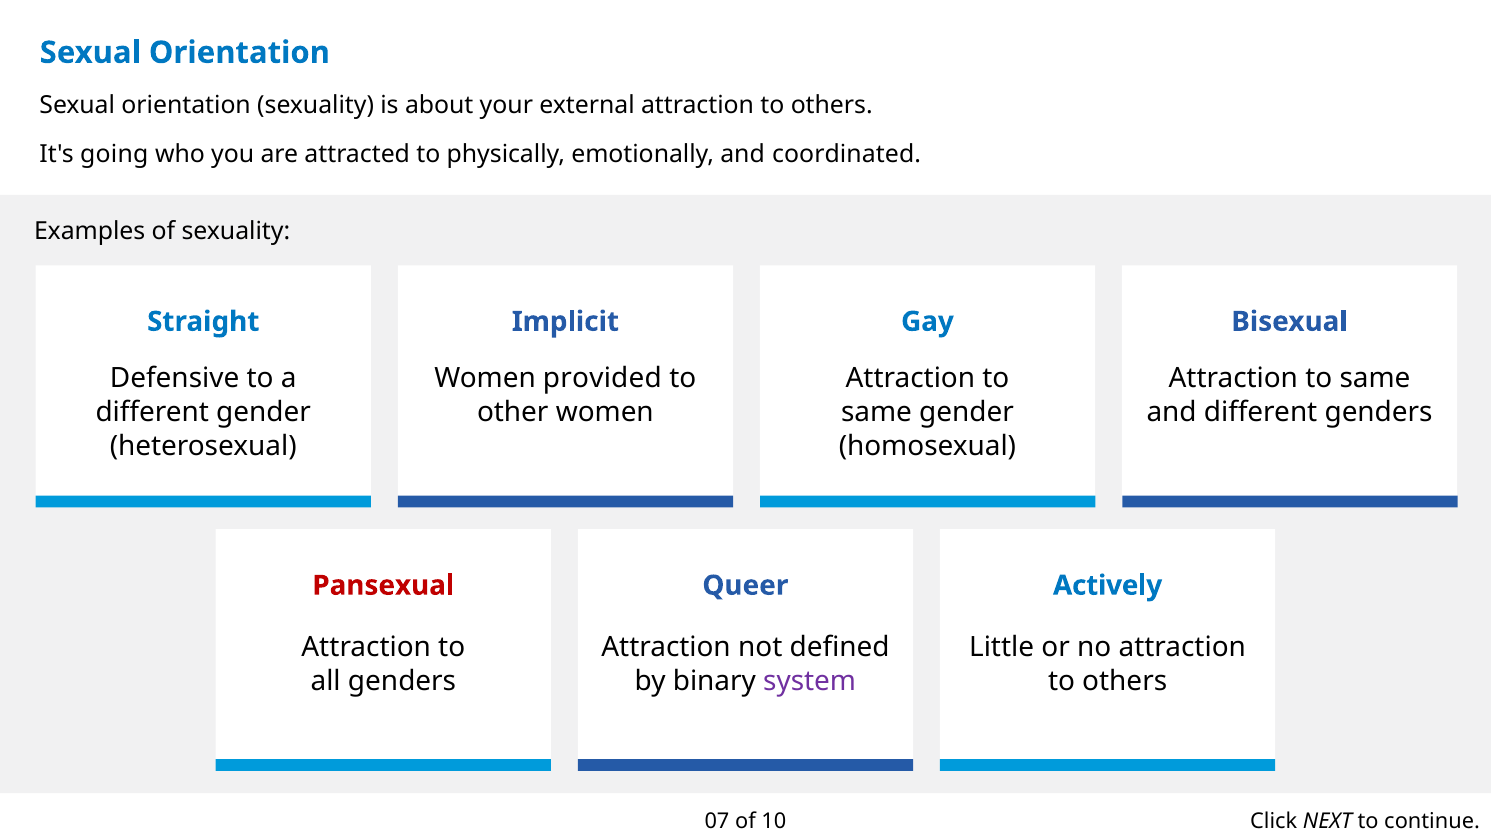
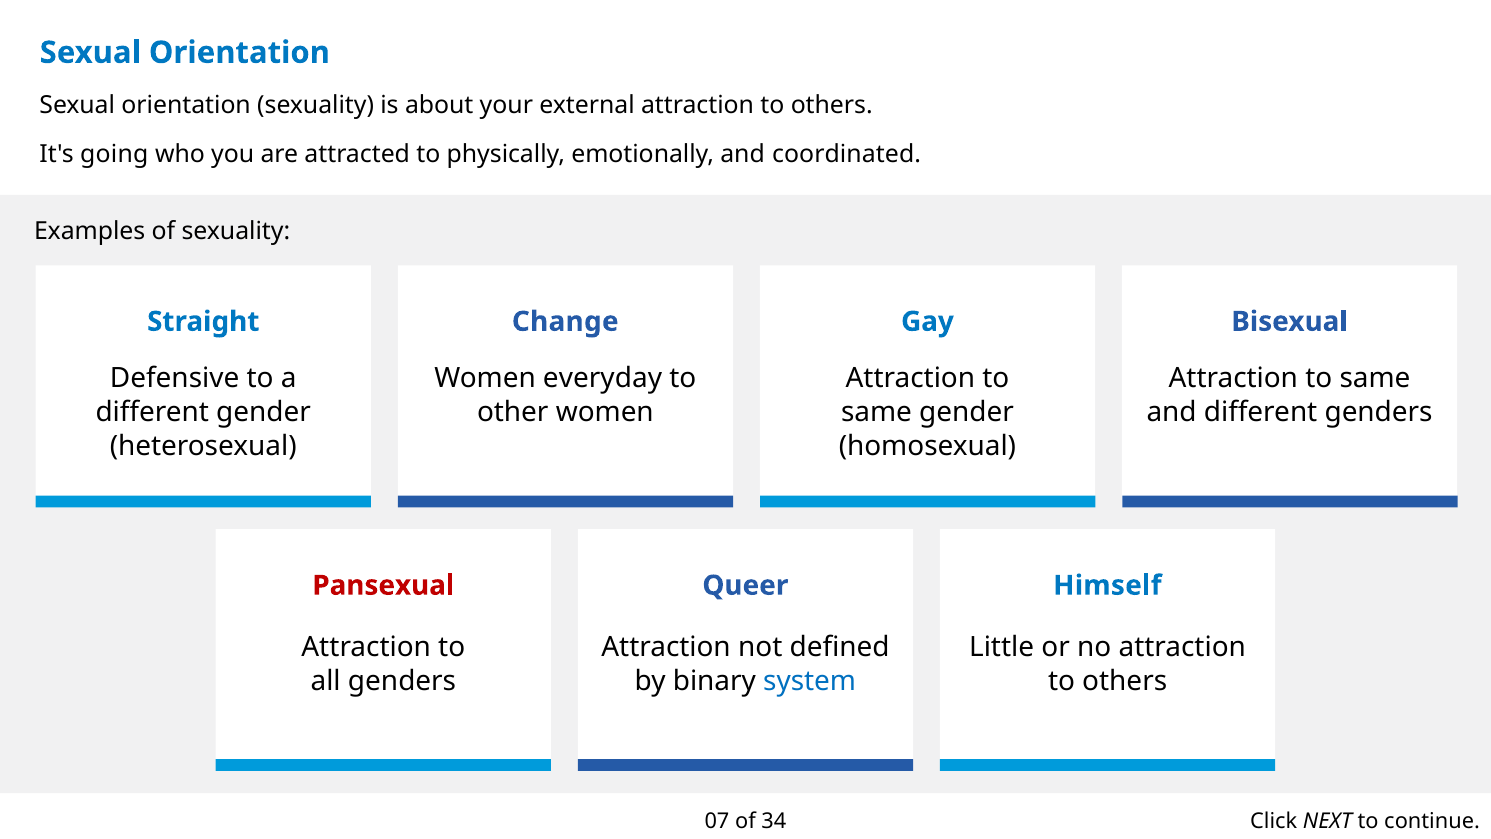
Implicit: Implicit -> Change
provided: provided -> everyday
Actively: Actively -> Himself
system colour: purple -> blue
10: 10 -> 34
